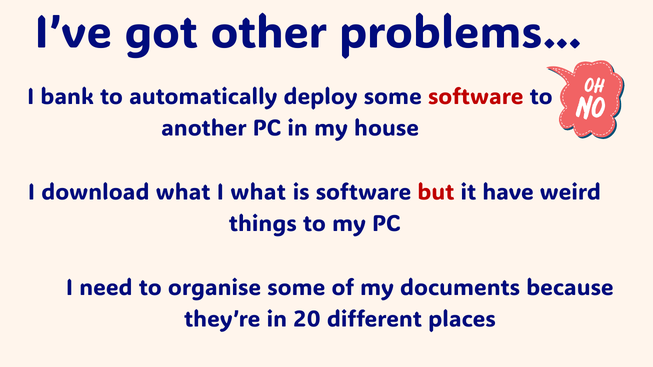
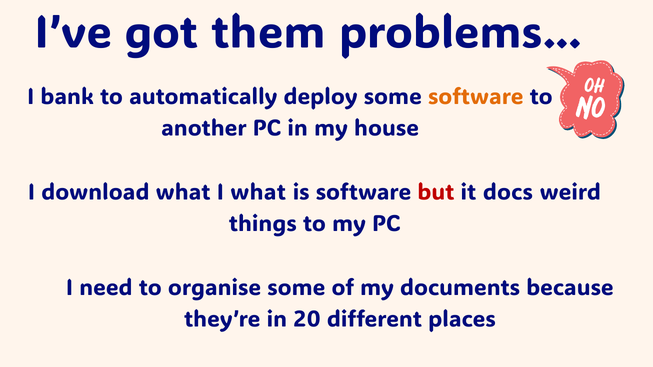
other: other -> them
software at (476, 97) colour: red -> orange
have: have -> docs
